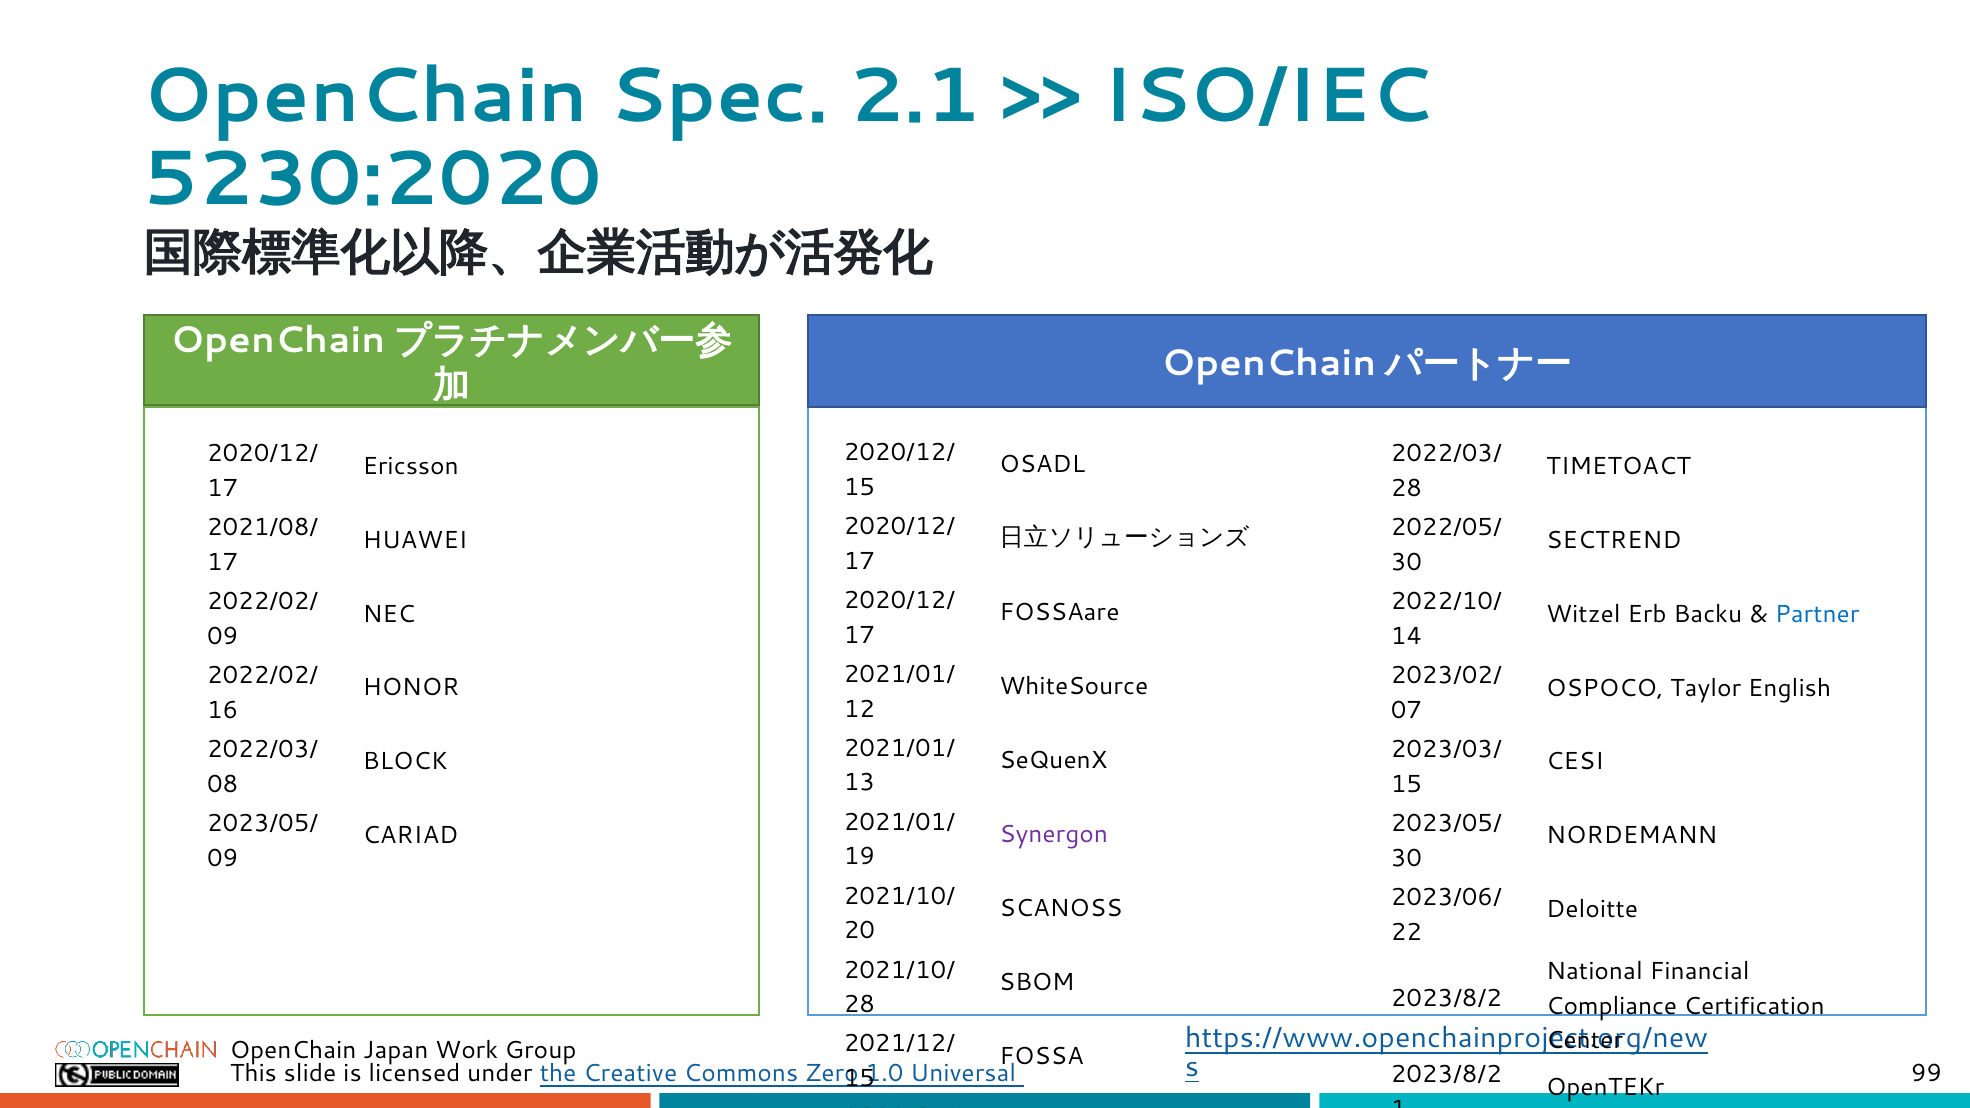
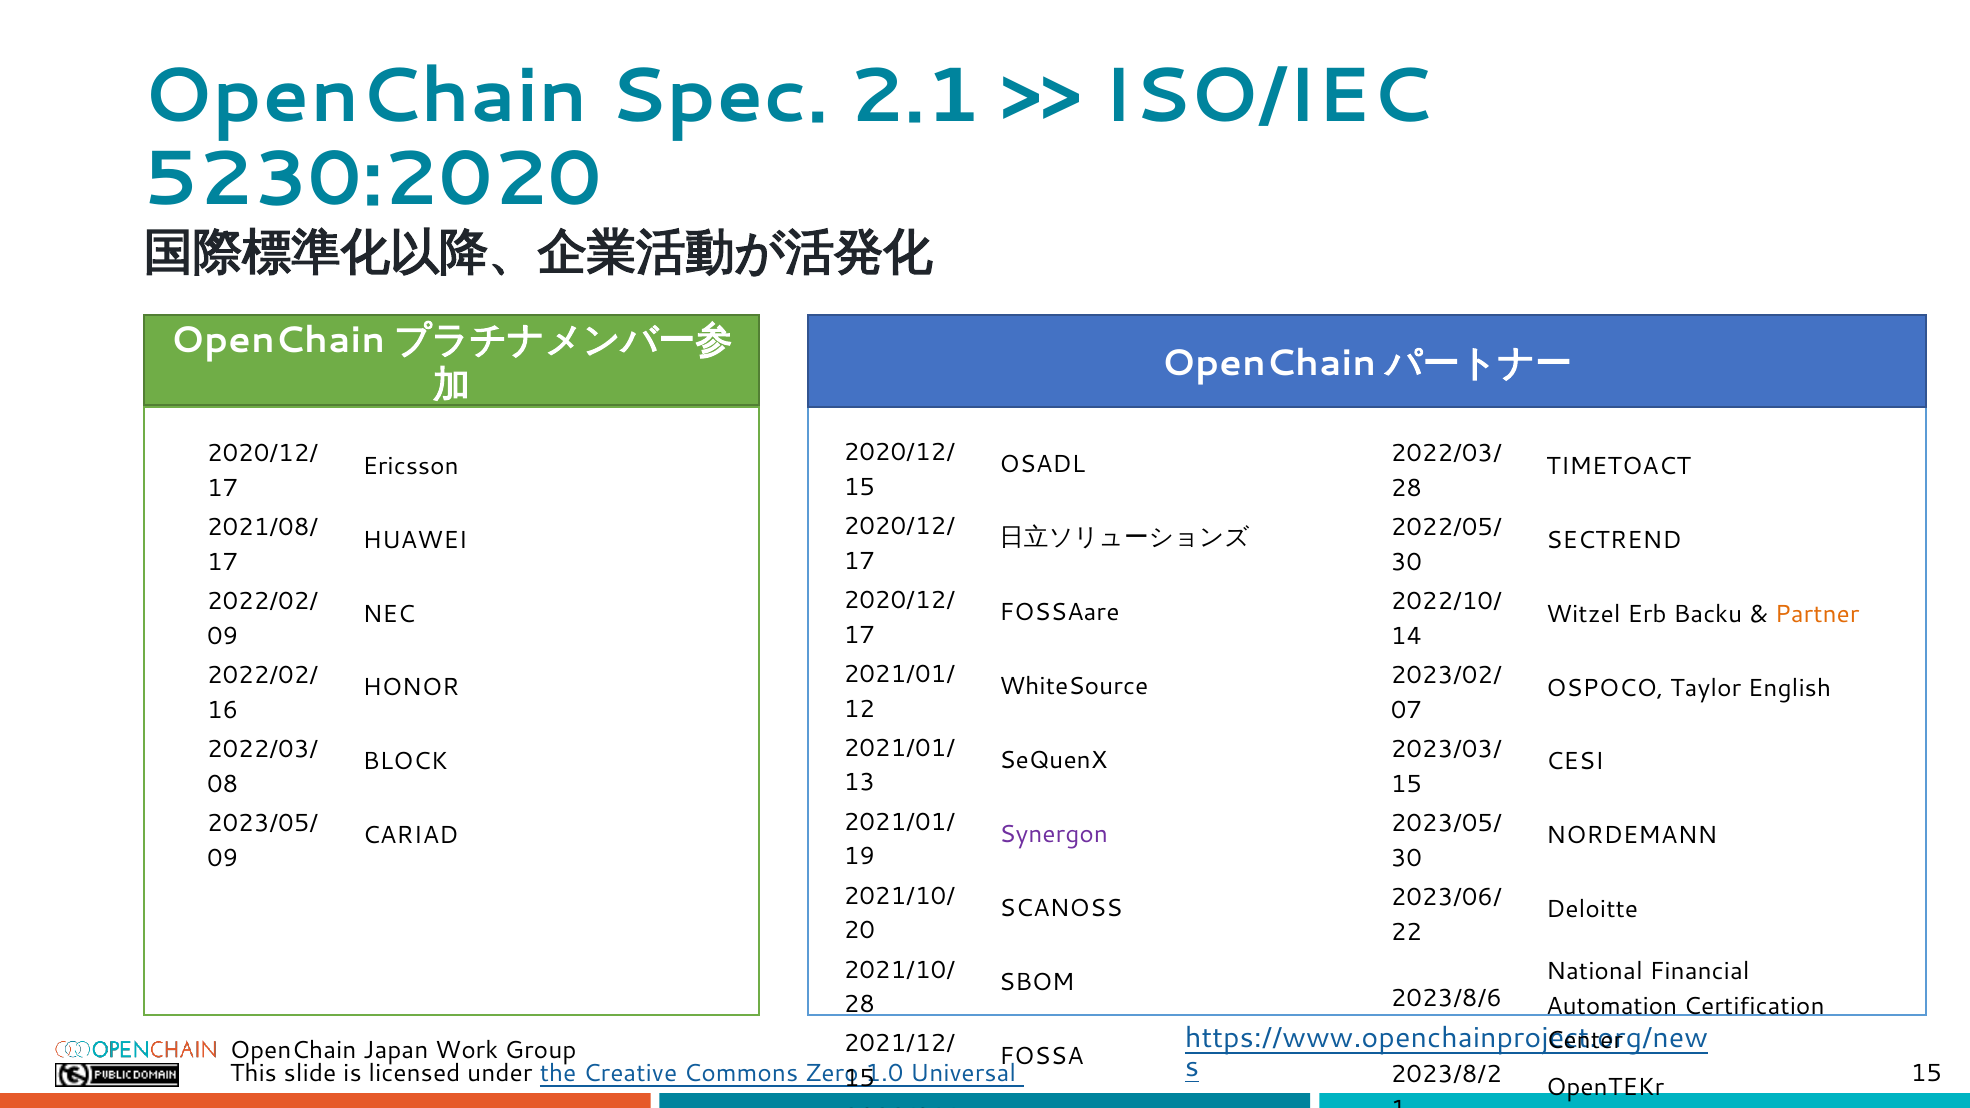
Partner colour: blue -> orange
2023/8/2 at (1446, 998): 2023/8/2 -> 2023/8/6
Compliance: Compliance -> Automation
99 at (1926, 1074): 99 -> 15
